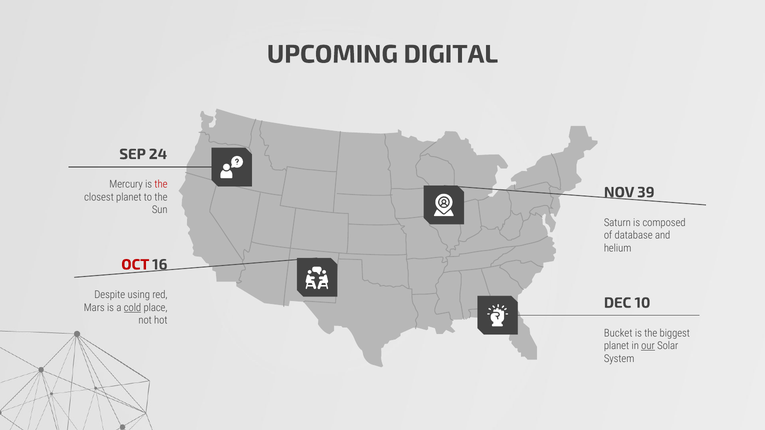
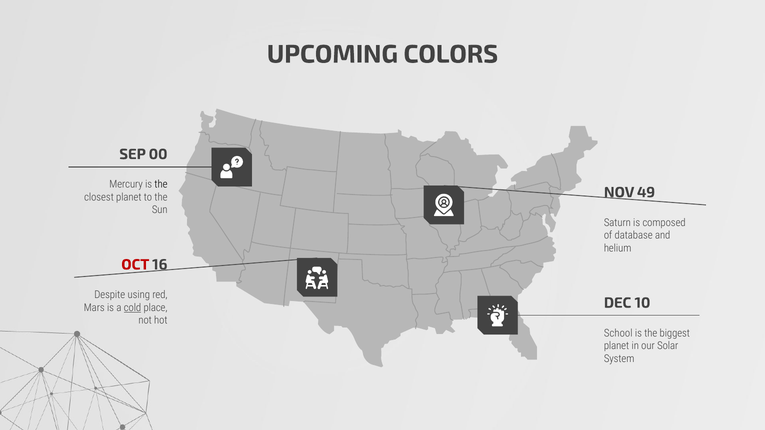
DIGITAL: DIGITAL -> COLORS
24: 24 -> 00
the at (161, 185) colour: red -> black
39: 39 -> 49
Bucket: Bucket -> School
our underline: present -> none
